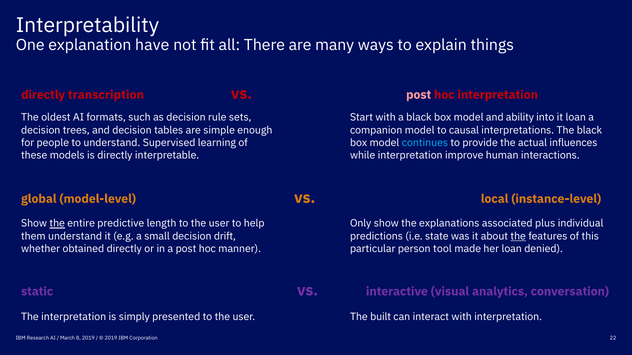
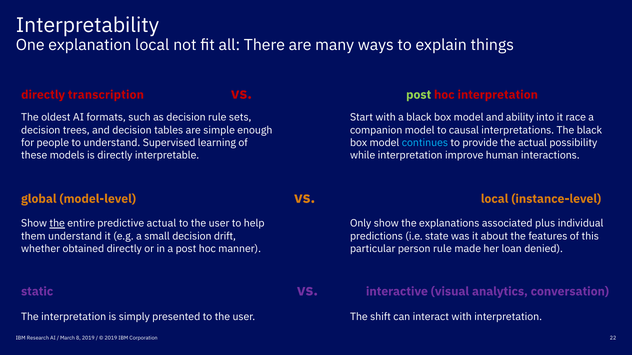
explanation have: have -> local
post at (419, 95) colour: pink -> light green
it loan: loan -> race
influences: influences -> possibility
predictive length: length -> actual
the at (518, 236) underline: present -> none
person tool: tool -> rule
built: built -> shift
